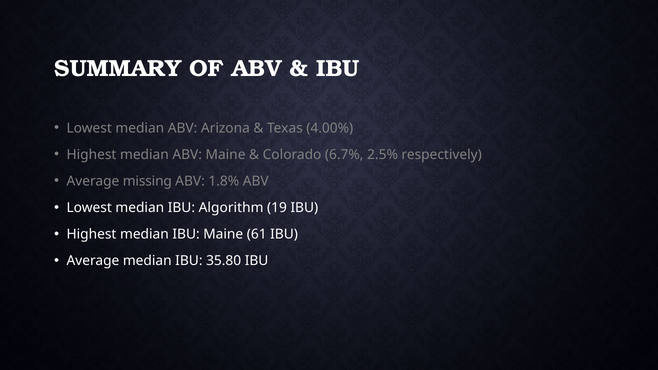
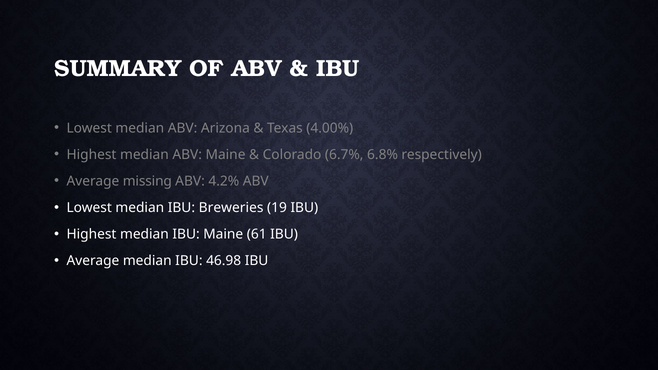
2.5%: 2.5% -> 6.8%
1.8%: 1.8% -> 4.2%
Algorithm: Algorithm -> Breweries
35.80: 35.80 -> 46.98
